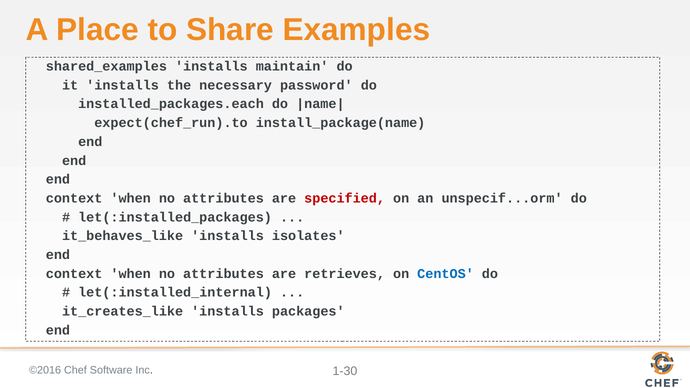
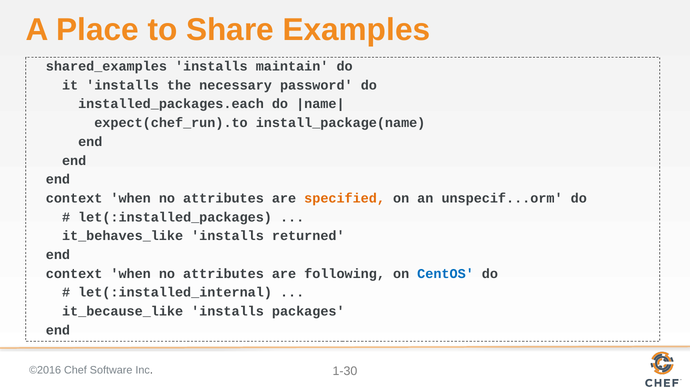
specified colour: red -> orange
isolates: isolates -> returned
retrieves: retrieves -> following
it_creates_like: it_creates_like -> it_because_like
